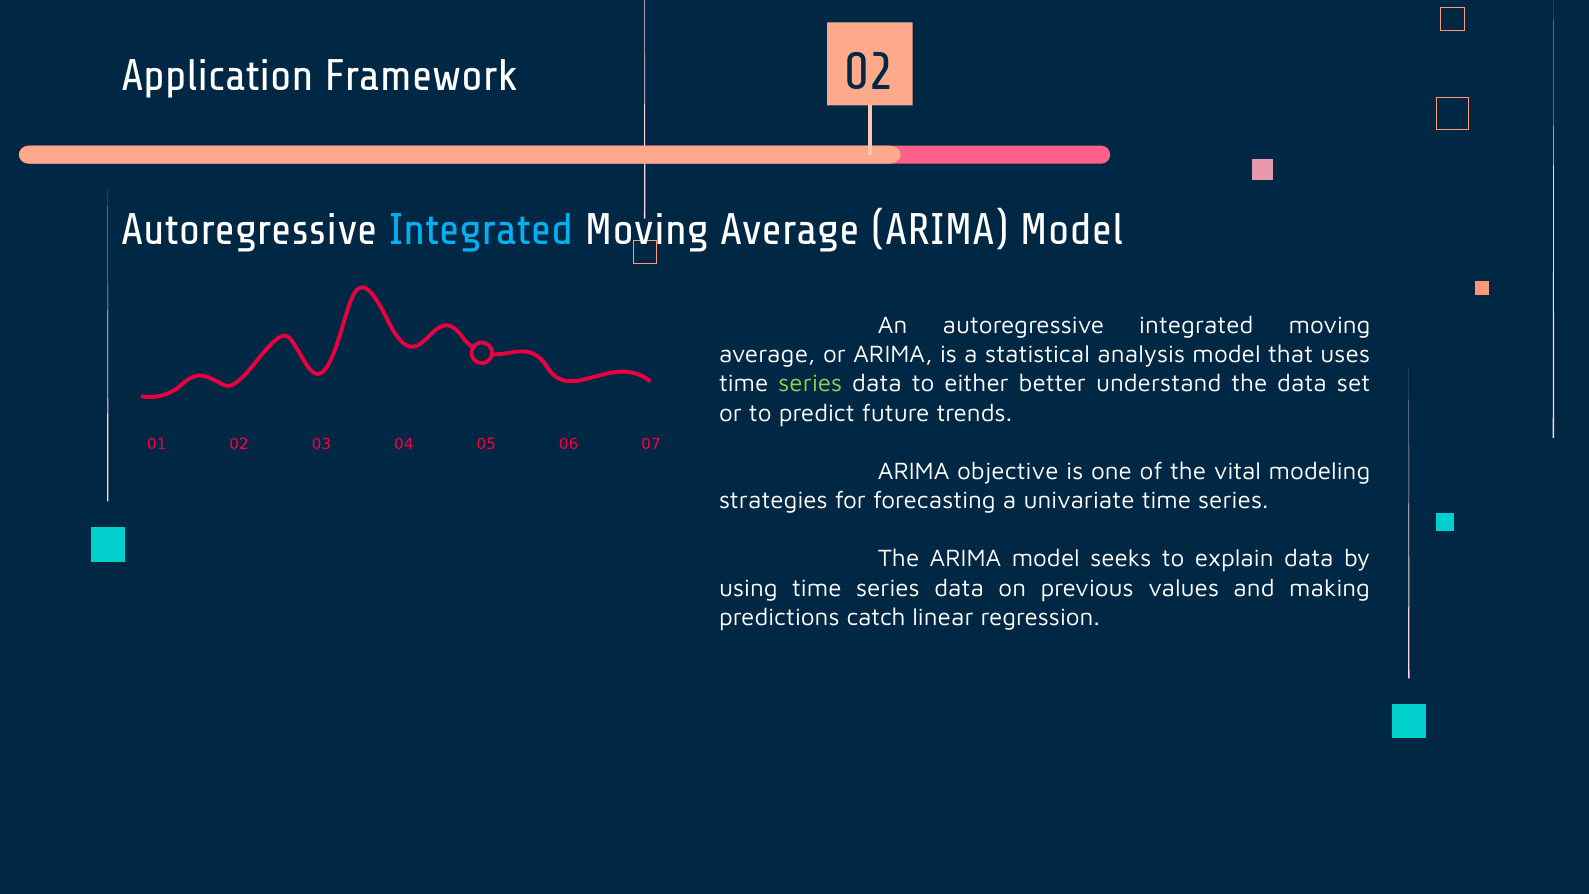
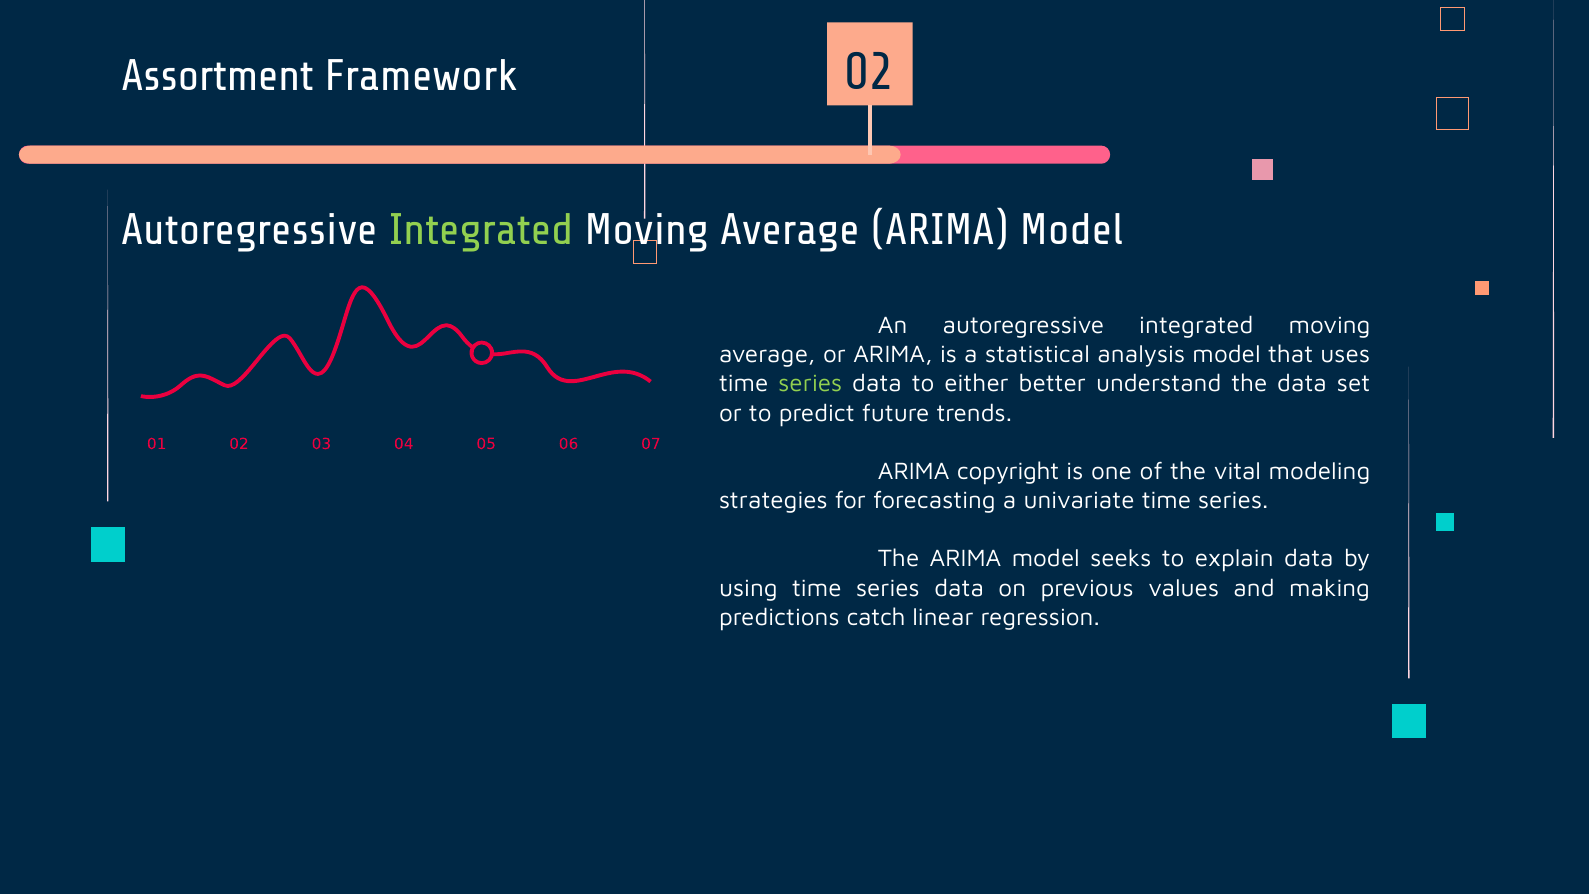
Application: Application -> Assortment
Integrated at (481, 230) colour: light blue -> light green
objective: objective -> copyright
